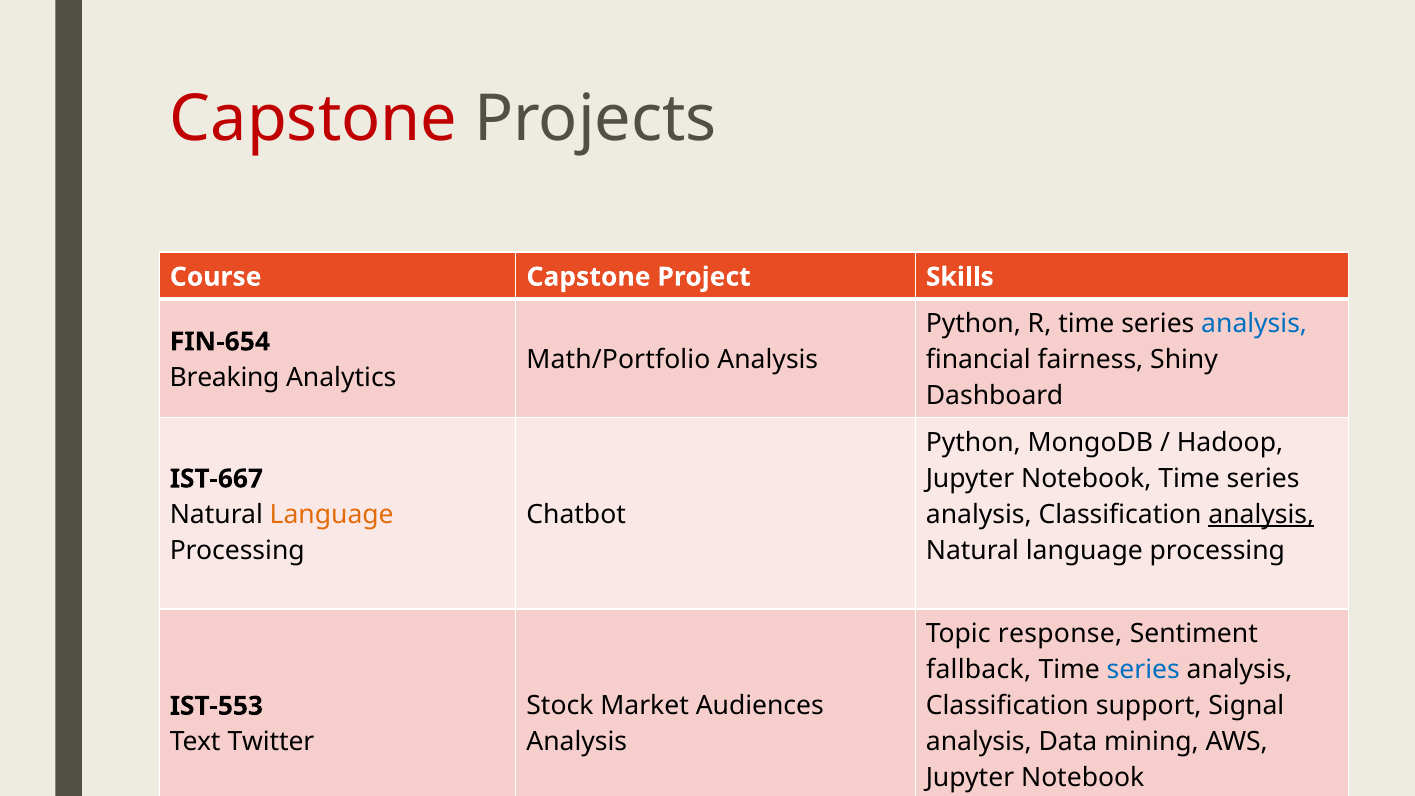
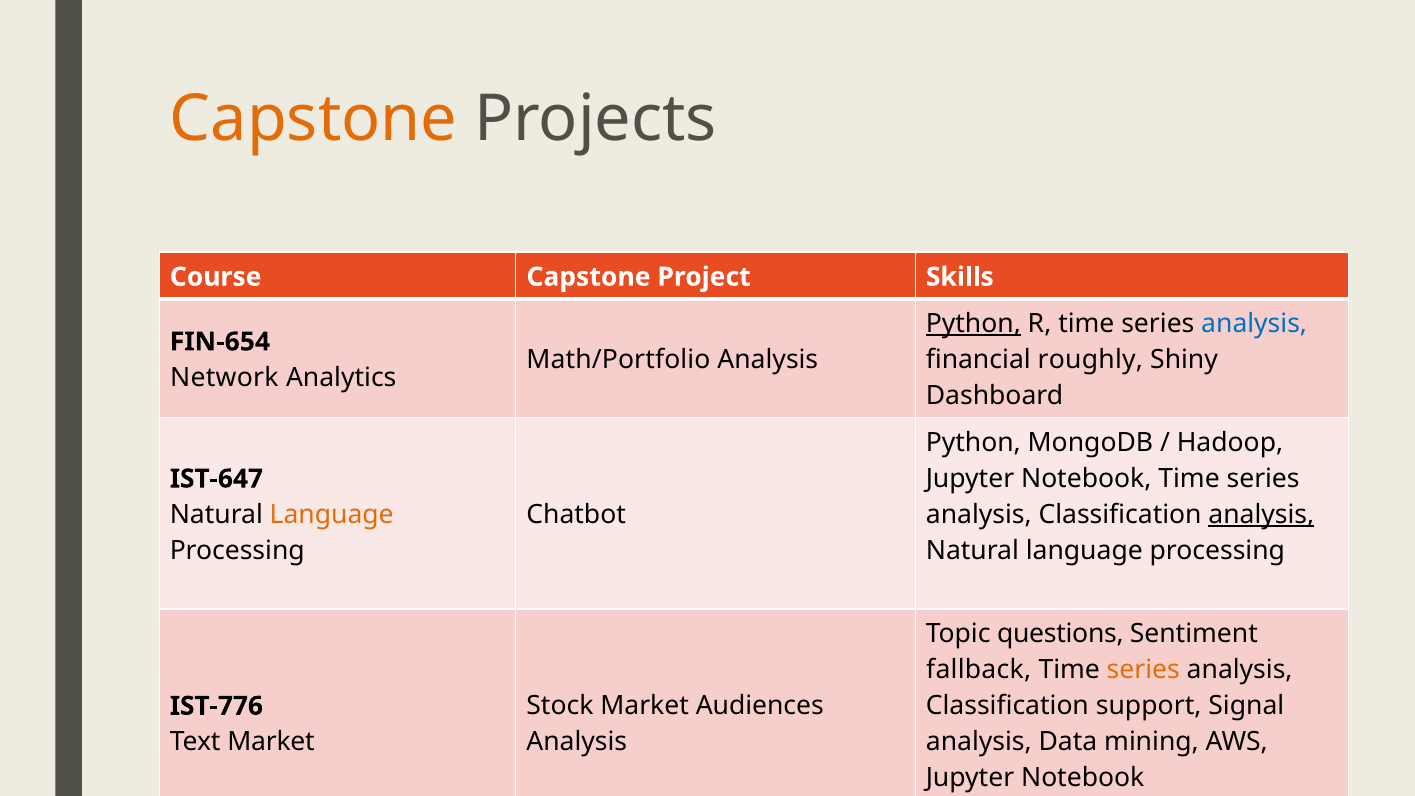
Capstone at (314, 119) colour: red -> orange
Python at (973, 324) underline: none -> present
fairness: fairness -> roughly
Breaking: Breaking -> Network
IST-667: IST-667 -> IST-647
response: response -> questions
series at (1143, 670) colour: blue -> orange
IST-553: IST-553 -> IST-776
Text Twitter: Twitter -> Market
